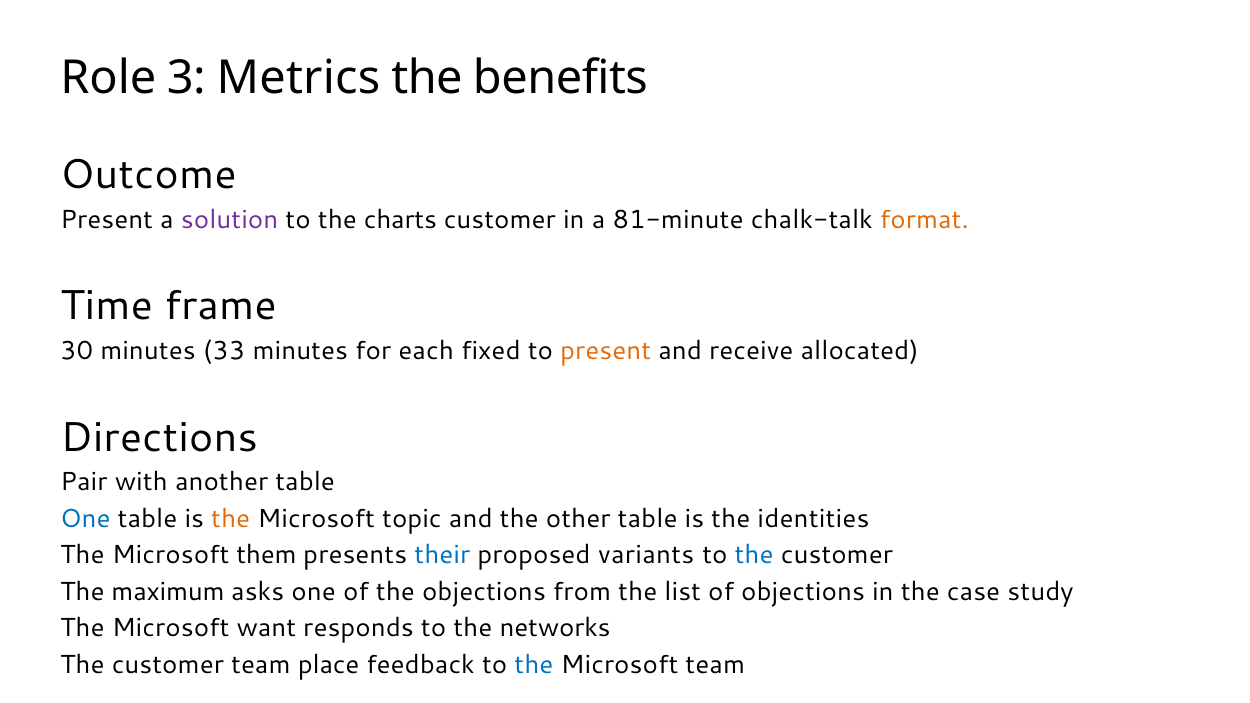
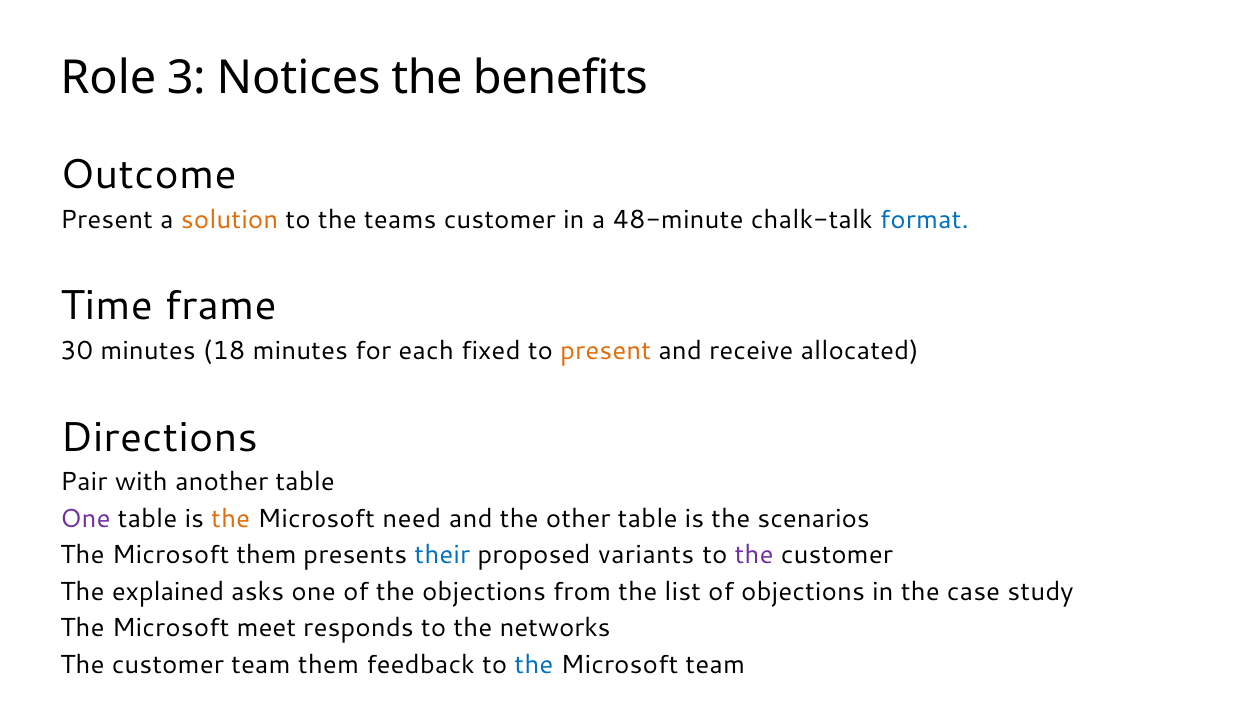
Metrics: Metrics -> Notices
solution colour: purple -> orange
charts: charts -> teams
81-minute: 81-minute -> 48-minute
format colour: orange -> blue
33: 33 -> 18
One at (85, 519) colour: blue -> purple
topic: topic -> need
identities: identities -> scenarios
the at (754, 555) colour: blue -> purple
maximum: maximum -> explained
want: want -> meet
team place: place -> them
